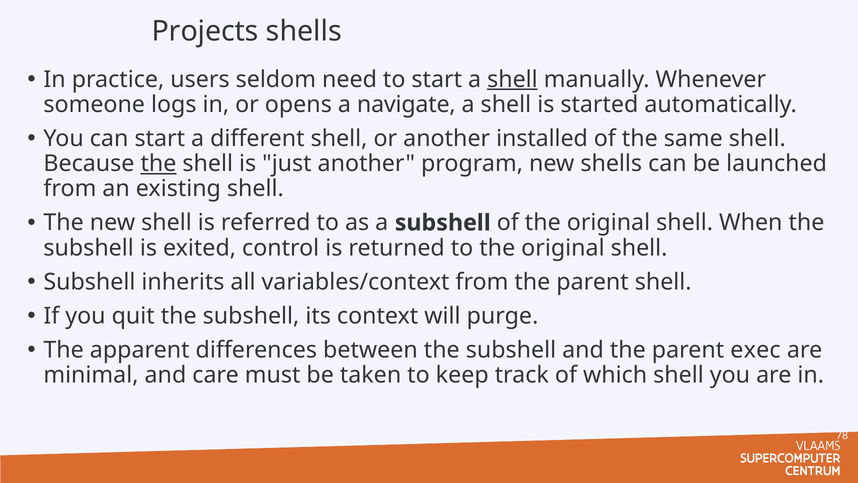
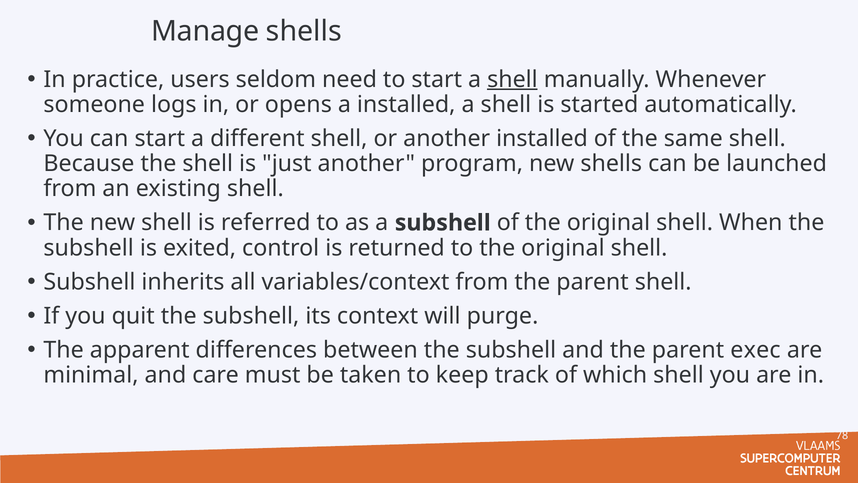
Projects: Projects -> Manage
a navigate: navigate -> installed
the at (158, 163) underline: present -> none
